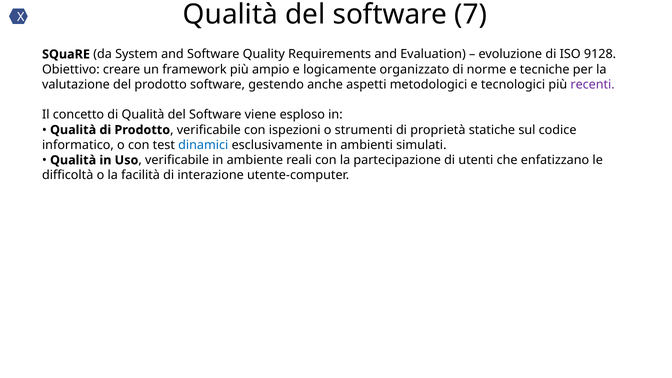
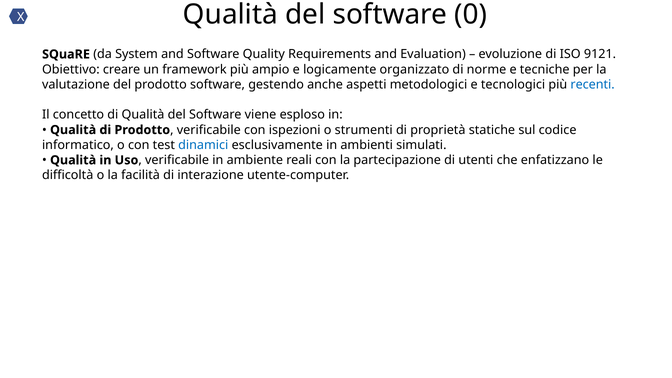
7: 7 -> 0
9128: 9128 -> 9121
recenti colour: purple -> blue
